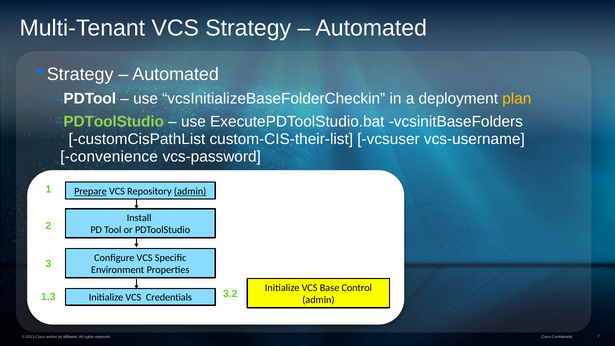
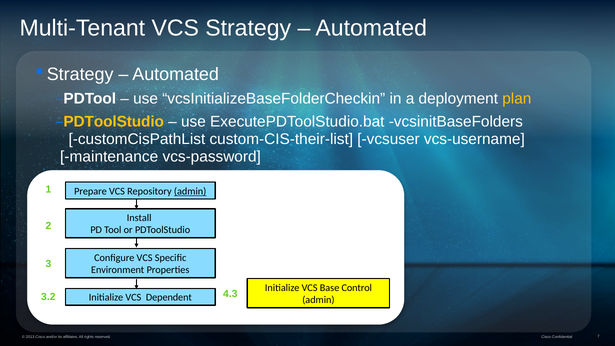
PDToolStudio at (114, 121) colour: light green -> yellow
convenience: convenience -> maintenance
Prepare underline: present -> none
3.2: 3.2 -> 4.3
1.3: 1.3 -> 3.2
Credentials: Credentials -> Dependent
